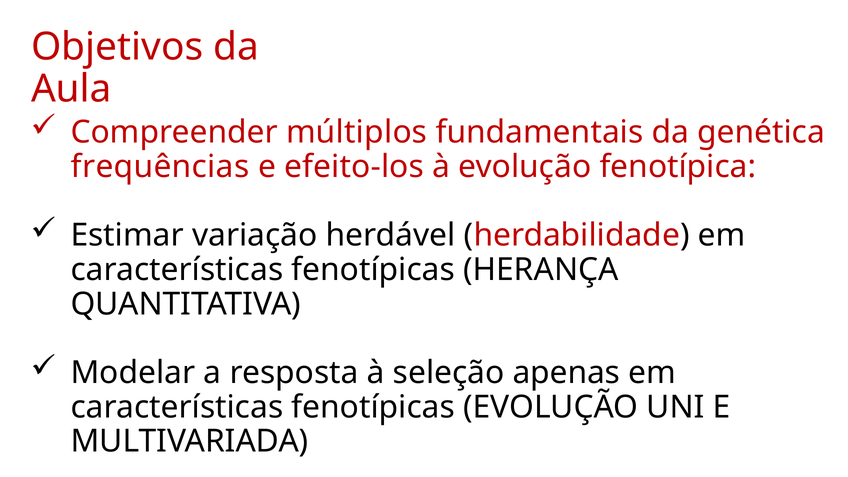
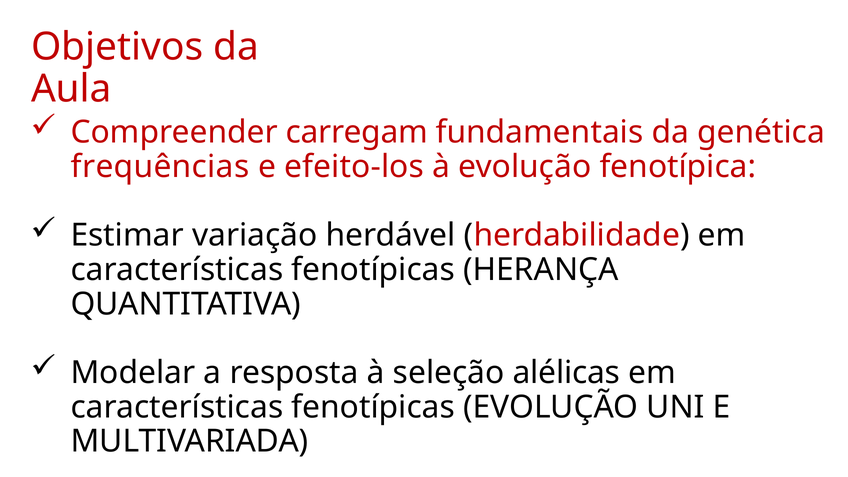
múltiplos: múltiplos -> carregam
apenas: apenas -> alélicas
